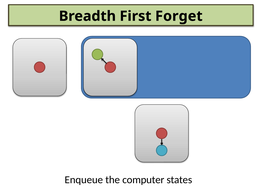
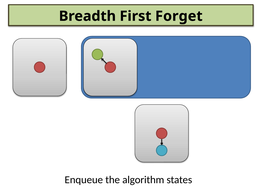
computer: computer -> algorithm
